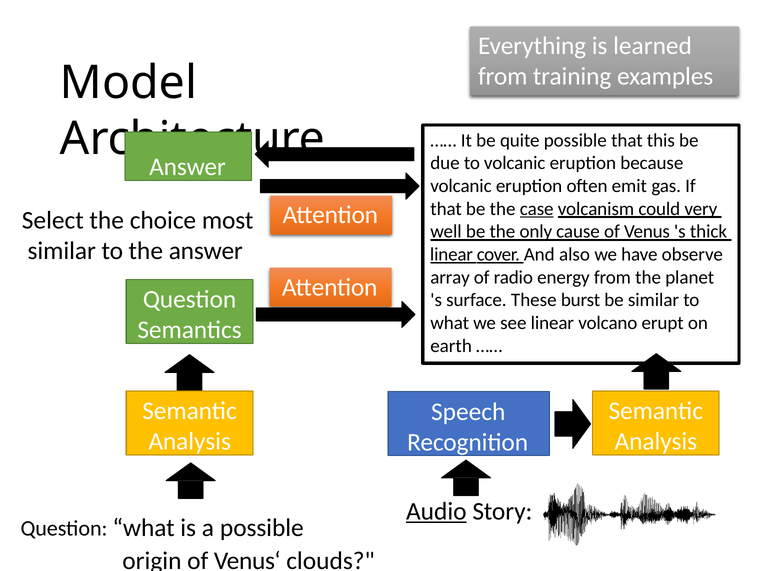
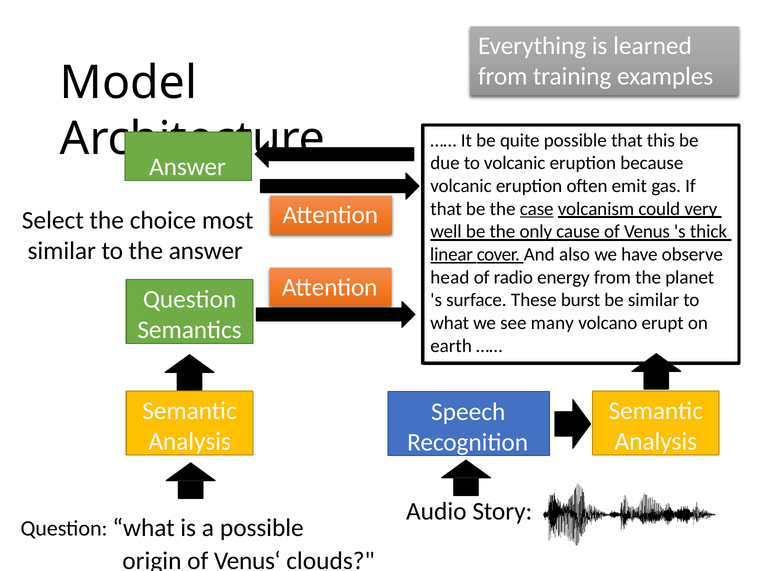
array: array -> head
see linear: linear -> many
Audio underline: present -> none
